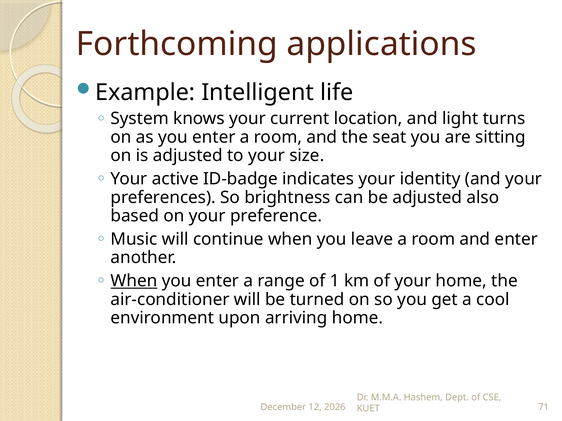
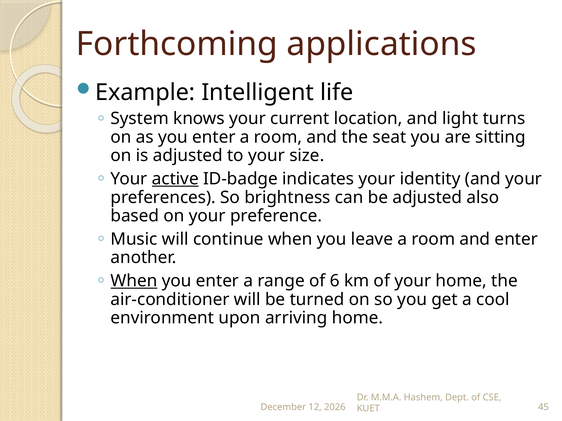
active underline: none -> present
1: 1 -> 6
71: 71 -> 45
